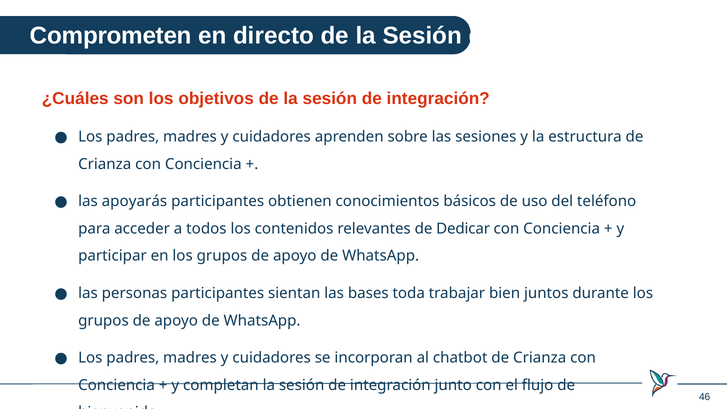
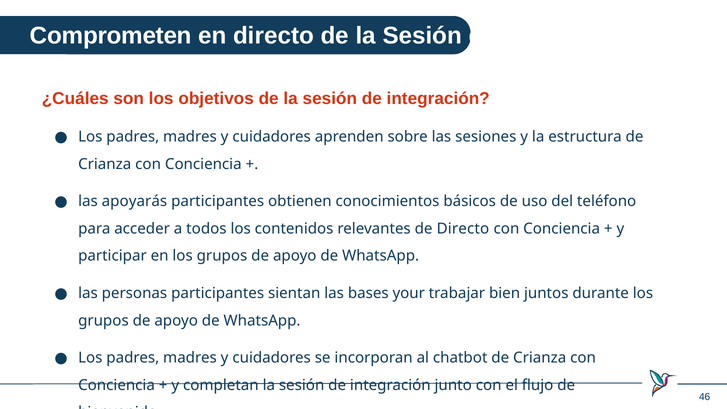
de Dedicar: Dedicar -> Directo
toda: toda -> your
